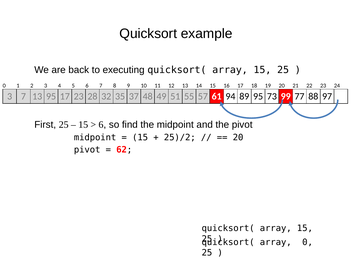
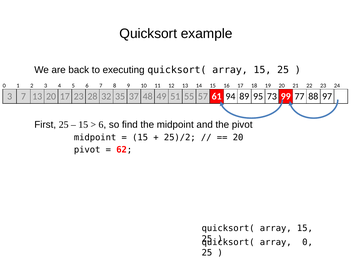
13 95: 95 -> 20
